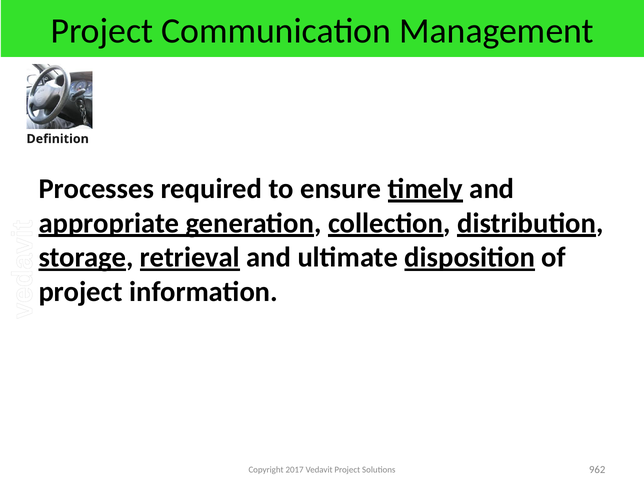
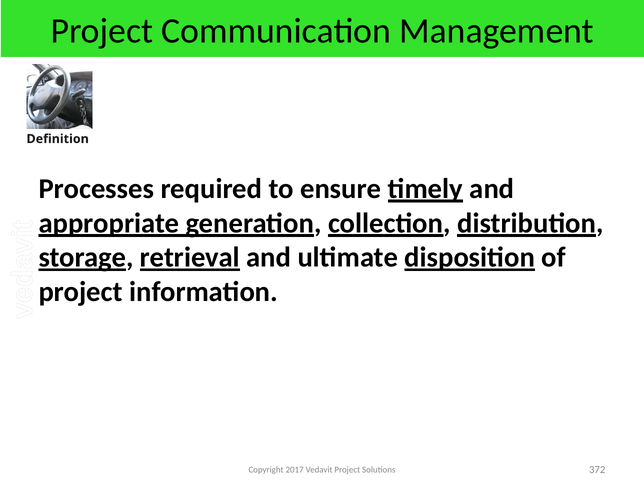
962: 962 -> 372
